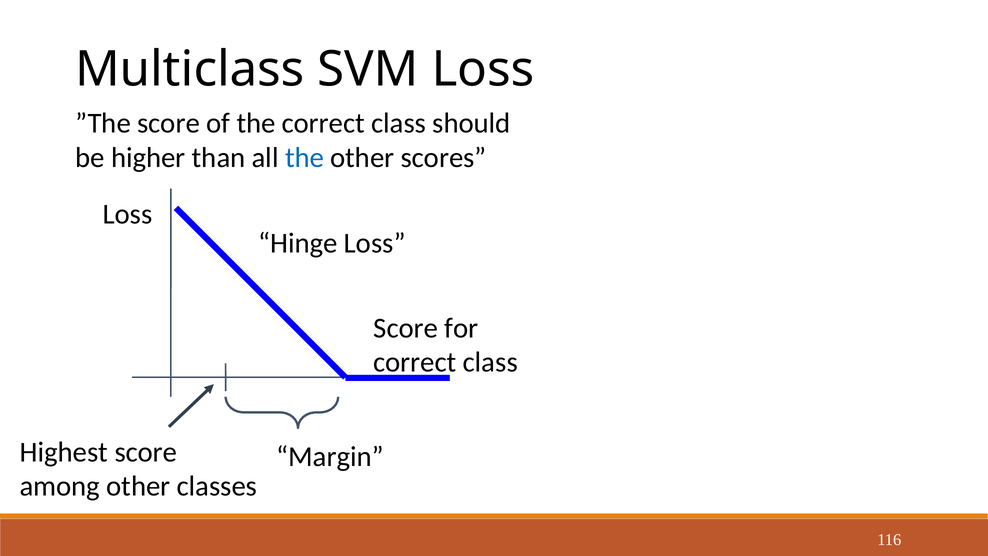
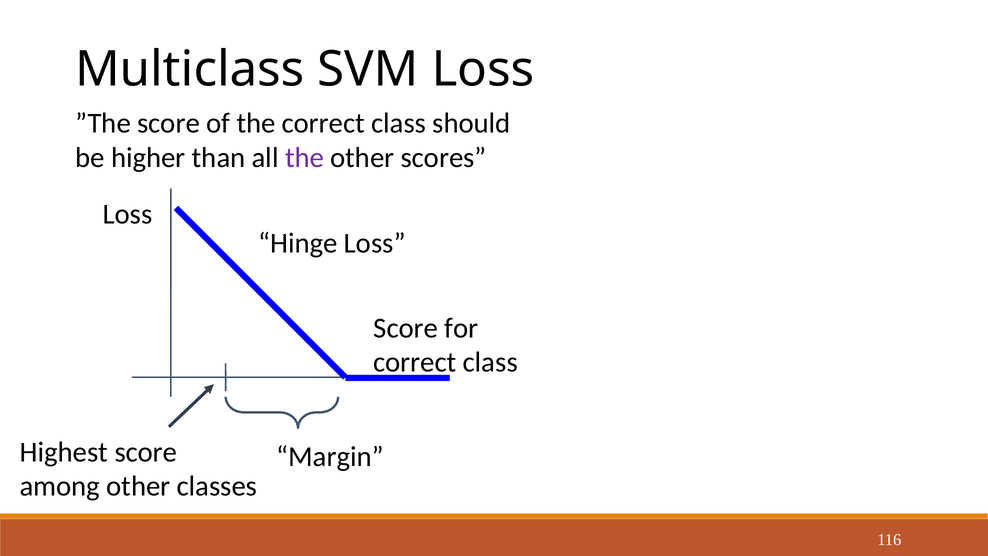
the at (305, 157) colour: blue -> purple
